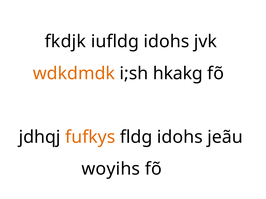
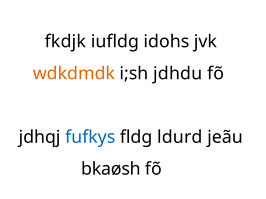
hkakg: hkakg -> jdhdu
fufkys colour: orange -> blue
fldg idohs: idohs -> ldurd
woyihs: woyihs -> bkaøsh
